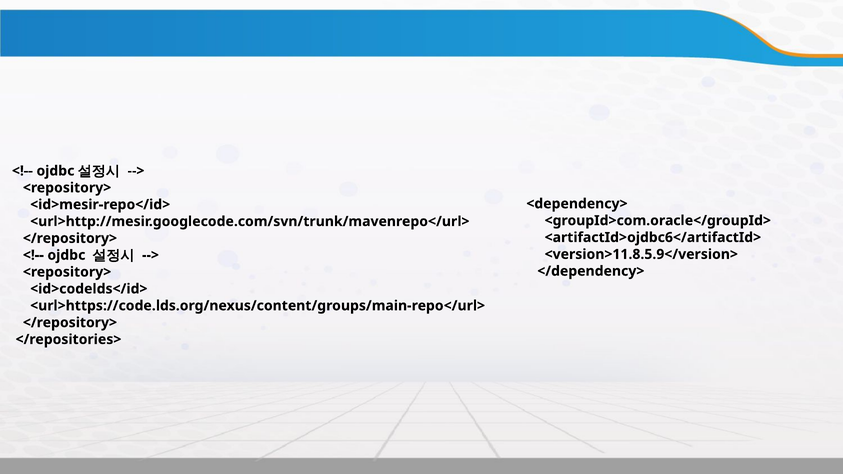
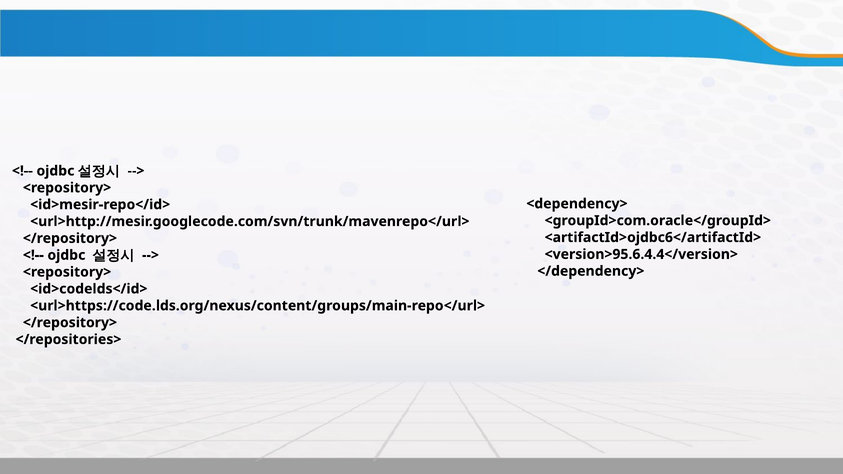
<version>11.8.5.9</version>: <version>11.8.5.9</version> -> <version>95.6.4.4</version>
